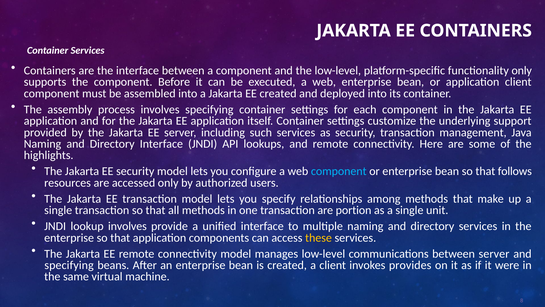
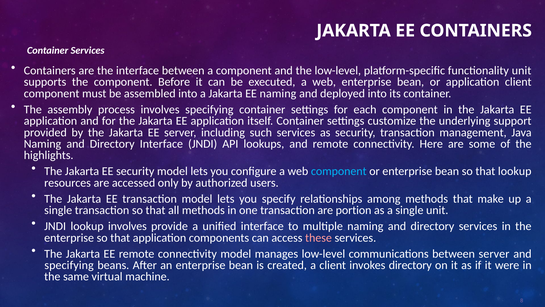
functionality only: only -> unit
EE created: created -> naming
that follows: follows -> lookup
these colour: yellow -> pink
invokes provides: provides -> directory
